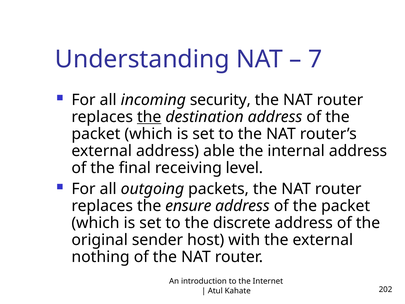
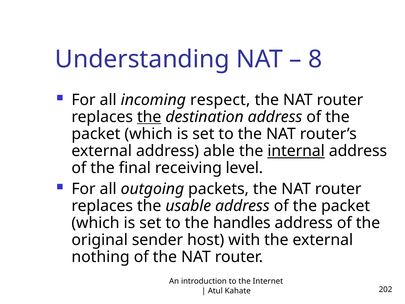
7: 7 -> 8
security: security -> respect
internal underline: none -> present
ensure: ensure -> usable
discrete: discrete -> handles
